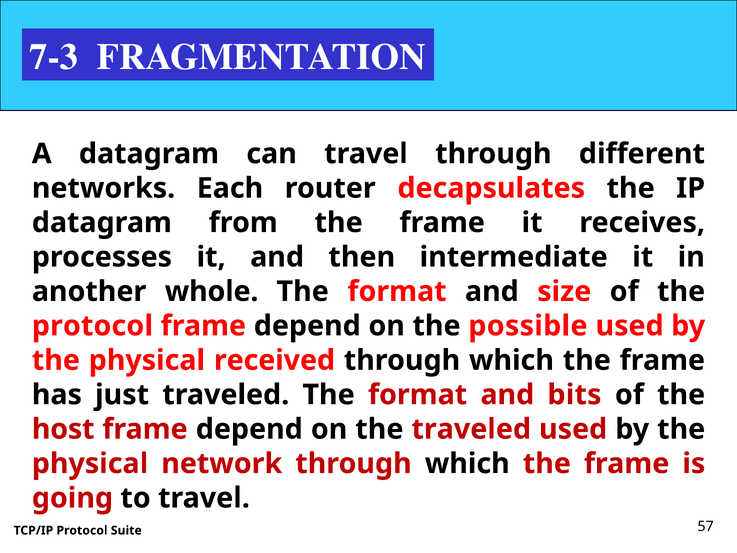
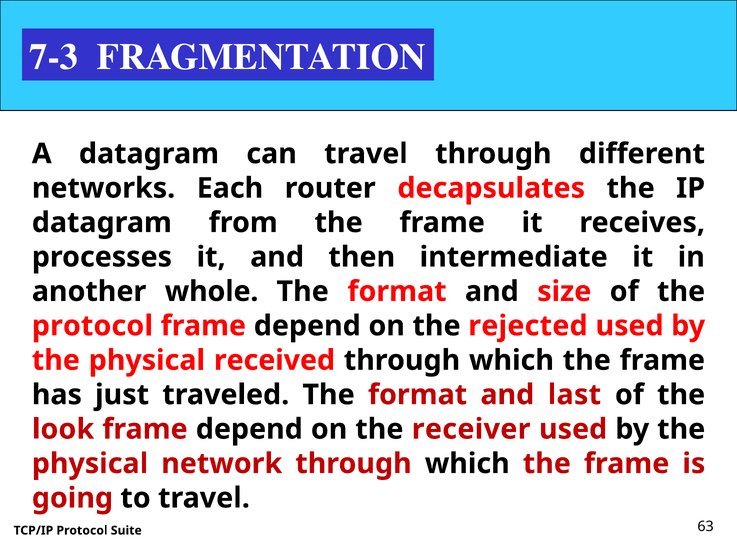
possible: possible -> rejected
bits: bits -> last
host: host -> look
the traveled: traveled -> receiver
57: 57 -> 63
